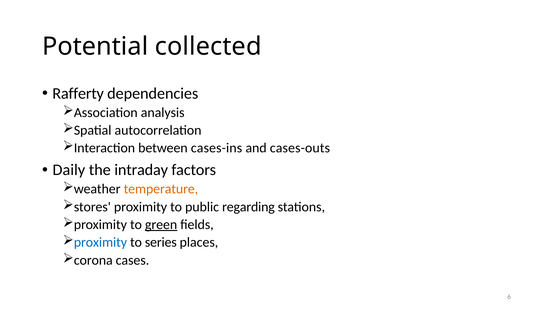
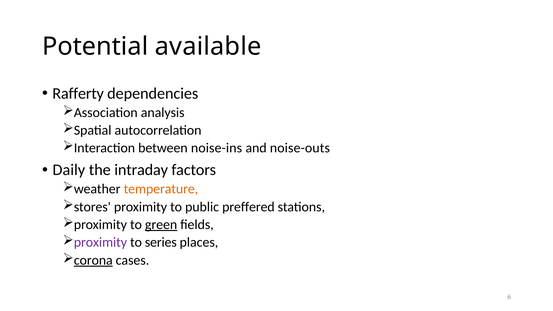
collected: collected -> available
cases-ins: cases-ins -> noise-ins
cases-outs: cases-outs -> noise-outs
regarding: regarding -> preffered
proximity at (100, 242) colour: blue -> purple
corona underline: none -> present
